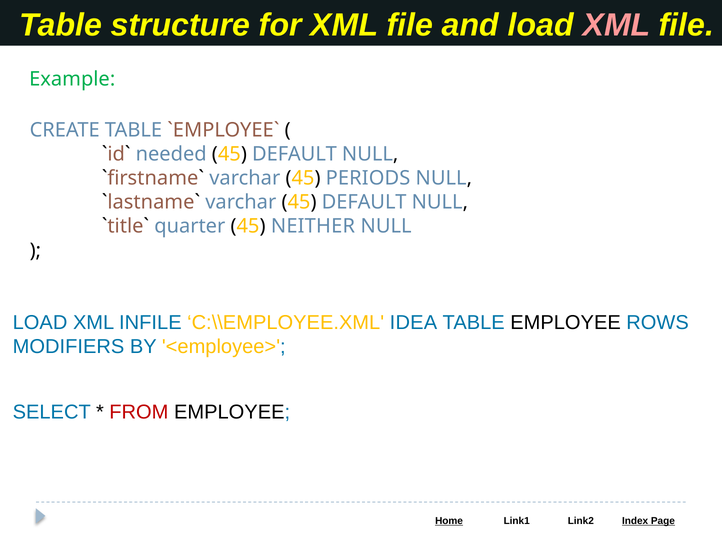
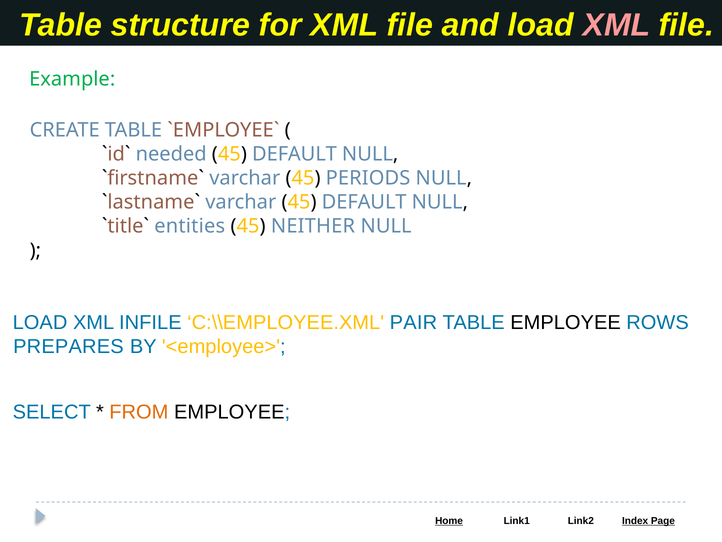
quarter: quarter -> entities
IDEA: IDEA -> PAIR
MODIFIERS: MODIFIERS -> PREPARES
FROM colour: red -> orange
